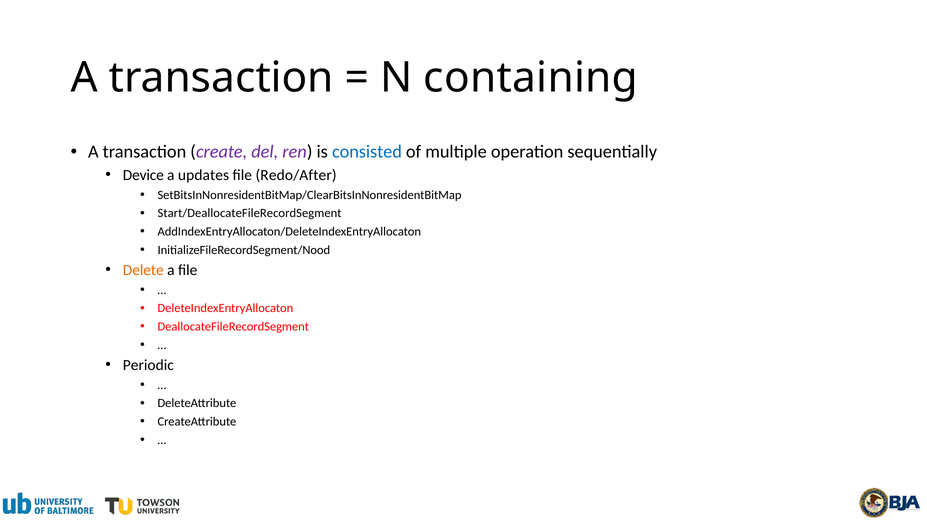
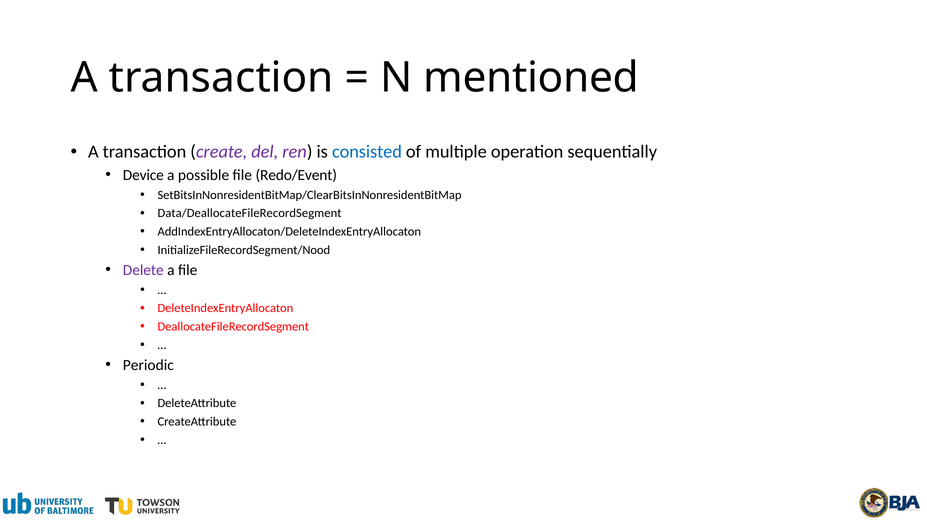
containing: containing -> mentioned
updates: updates -> possible
Redo/After: Redo/After -> Redo/Event
Start/DeallocateFileRecordSegment: Start/DeallocateFileRecordSegment -> Data/DeallocateFileRecordSegment
Delete colour: orange -> purple
